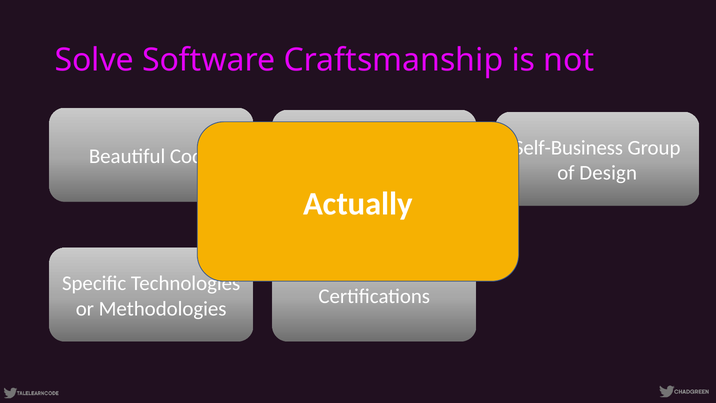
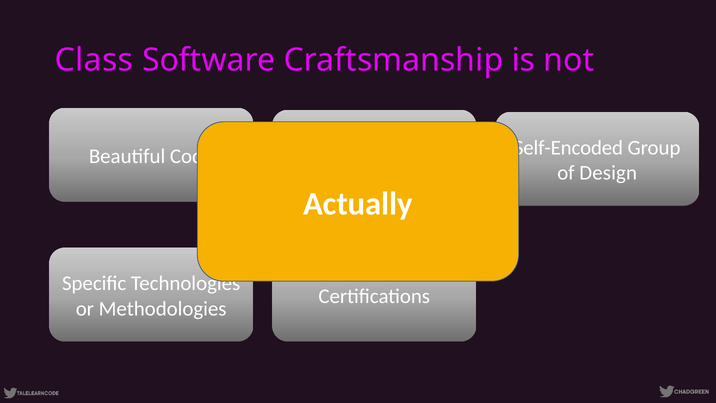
Solve: Solve -> Class
Self-Business: Self-Business -> Self-Encoded
